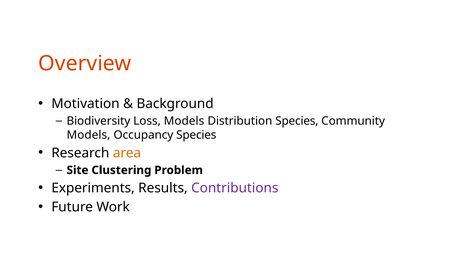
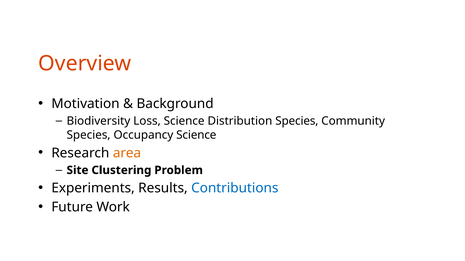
Loss Models: Models -> Science
Models at (89, 135): Models -> Species
Occupancy Species: Species -> Science
Contributions colour: purple -> blue
